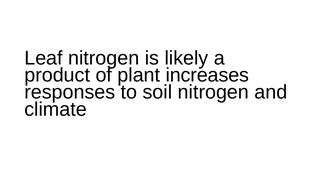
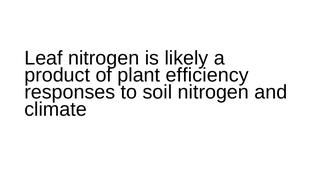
increases: increases -> efficiency
